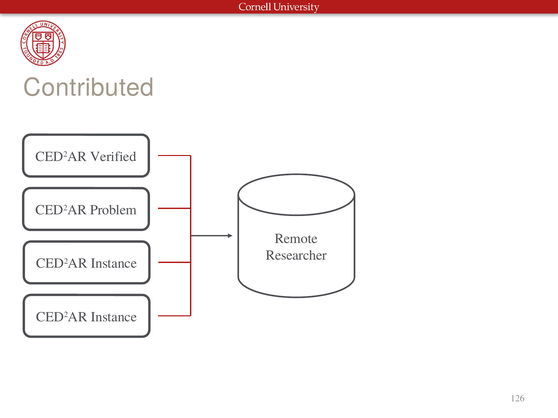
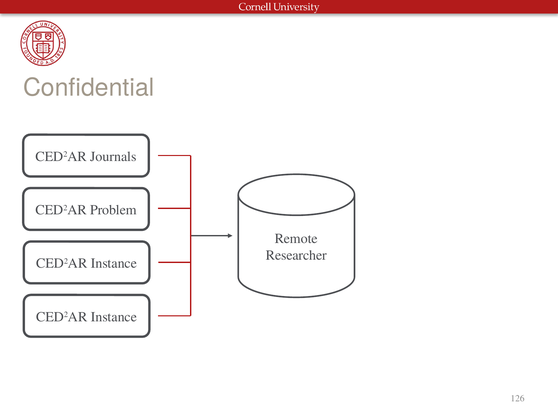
Contributed: Contributed -> Confidential
Verified: Verified -> Journals
